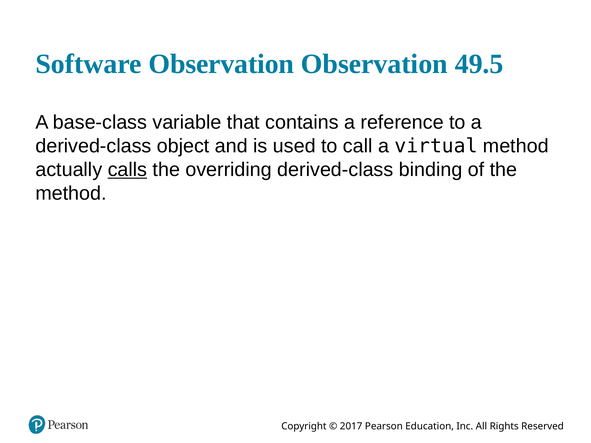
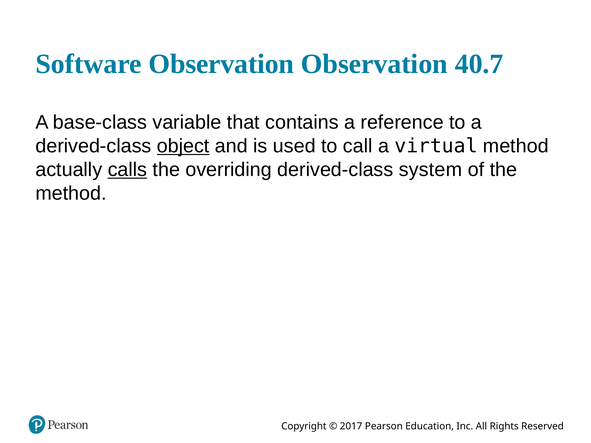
49.5: 49.5 -> 40.7
object underline: none -> present
binding: binding -> system
